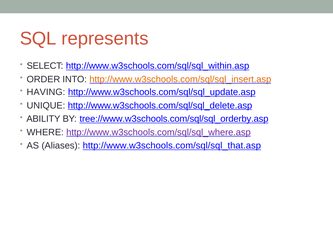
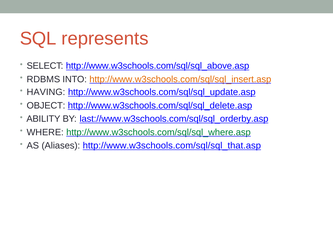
http://www.w3schools.com/sql/sql_within.asp: http://www.w3schools.com/sql/sql_within.asp -> http://www.w3schools.com/sql/sql_above.asp
ORDER: ORDER -> RDBMS
UNIQUE: UNIQUE -> OBJECT
tree://www.w3schools.com/sql/sql_orderby.asp: tree://www.w3schools.com/sql/sql_orderby.asp -> last://www.w3schools.com/sql/sql_orderby.asp
http://www.w3schools.com/sql/sql_where.asp colour: purple -> green
